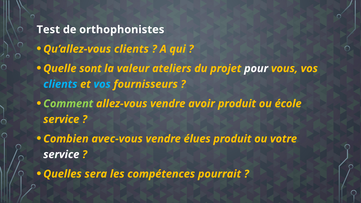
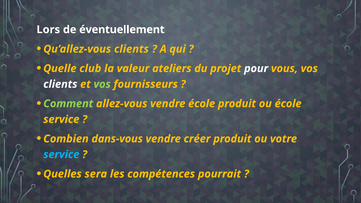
Test: Test -> Lors
orthophonistes: orthophonistes -> éventuellement
sont: sont -> club
clients at (60, 84) colour: light blue -> white
vos at (102, 84) colour: light blue -> light green
vendre avoir: avoir -> école
avec-vous: avec-vous -> dans-vous
élues: élues -> créer
service at (61, 155) colour: white -> light blue
